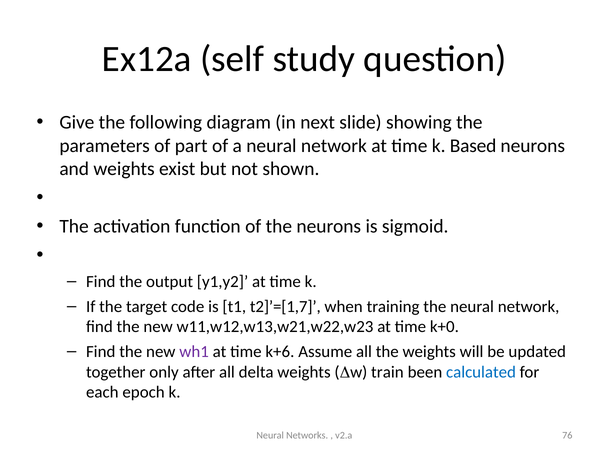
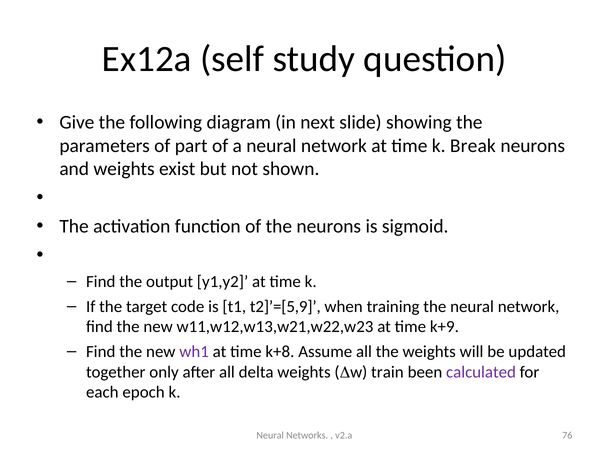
Based: Based -> Break
t2]’=[1,7: t2]’=[1,7 -> t2]’=[5,9
k+0: k+0 -> k+9
k+6: k+6 -> k+8
calculated colour: blue -> purple
